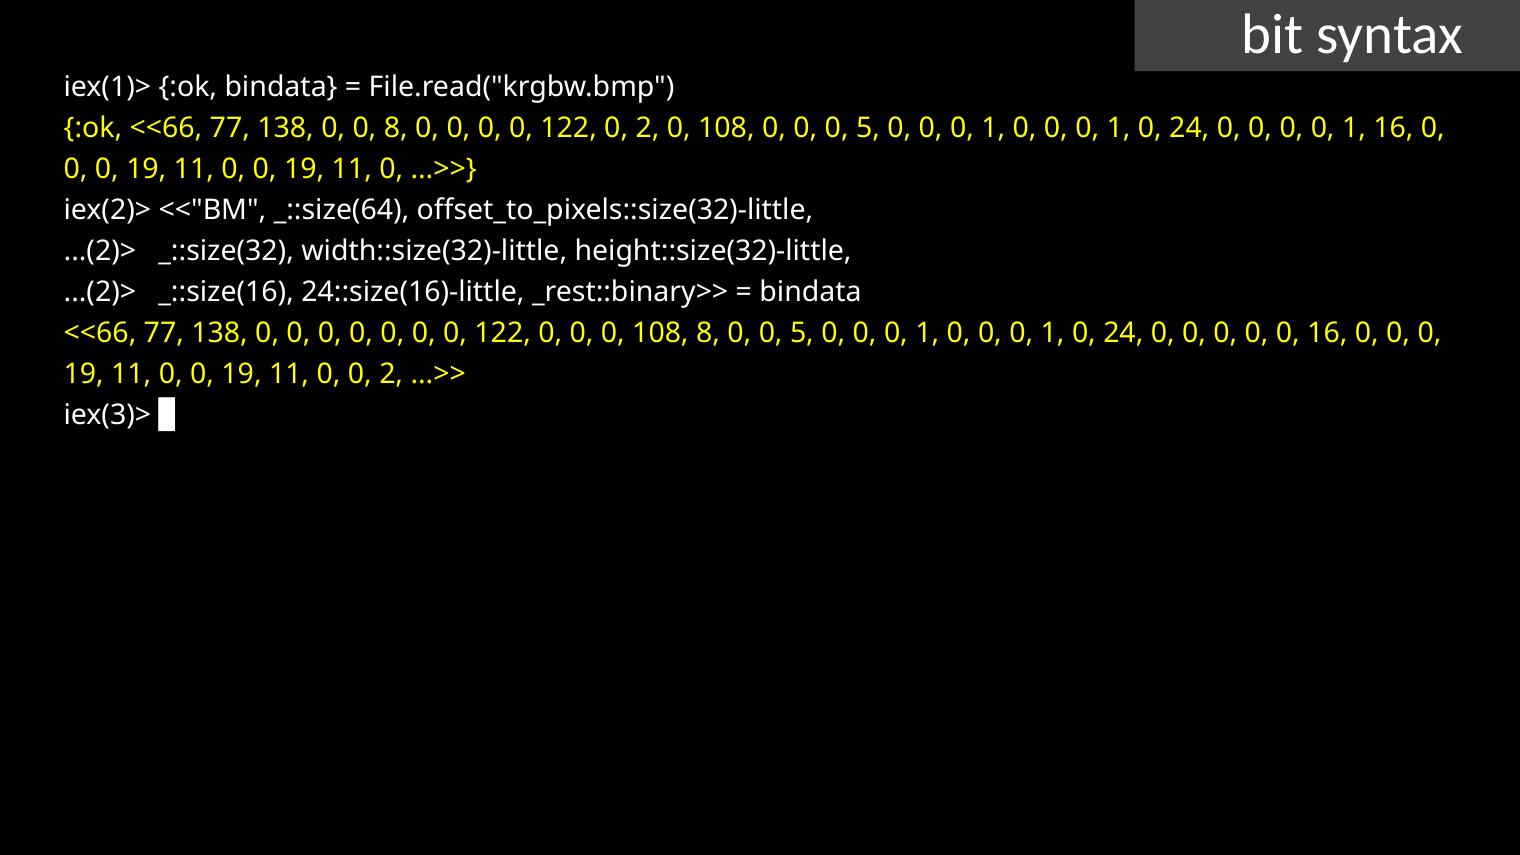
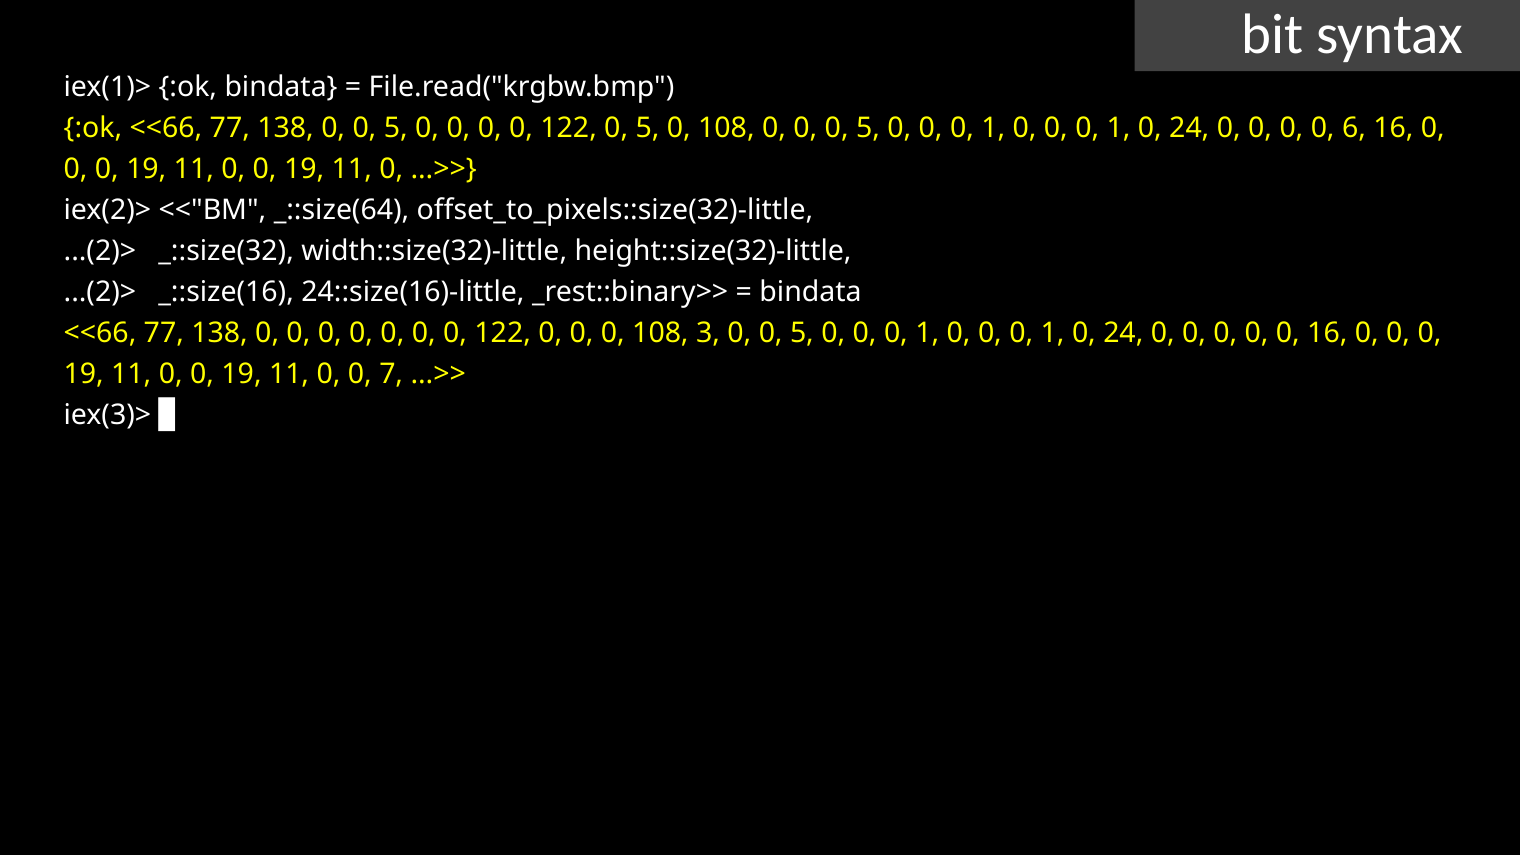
138 0 0 8: 8 -> 5
122 0 2: 2 -> 5
1 at (1354, 128): 1 -> 6
108 8: 8 -> 3
0 0 2: 2 -> 7
